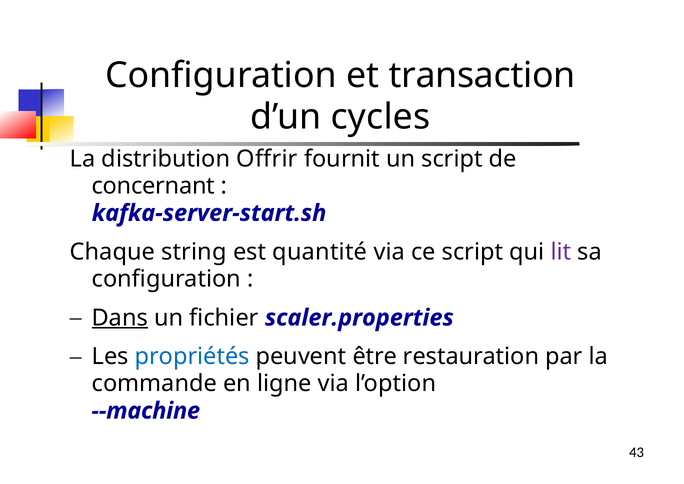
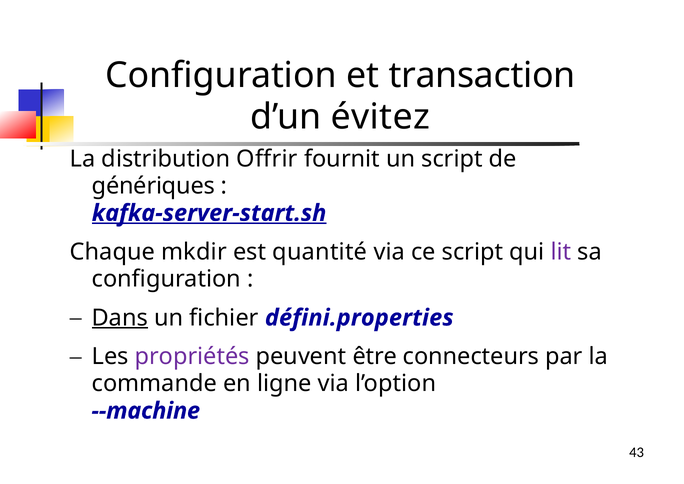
cycles: cycles -> évitez
concernant: concernant -> génériques
kafka-server-start.sh underline: none -> present
string: string -> mkdir
scaler.properties: scaler.properties -> défini.properties
propriétés colour: blue -> purple
restauration: restauration -> connecteurs
